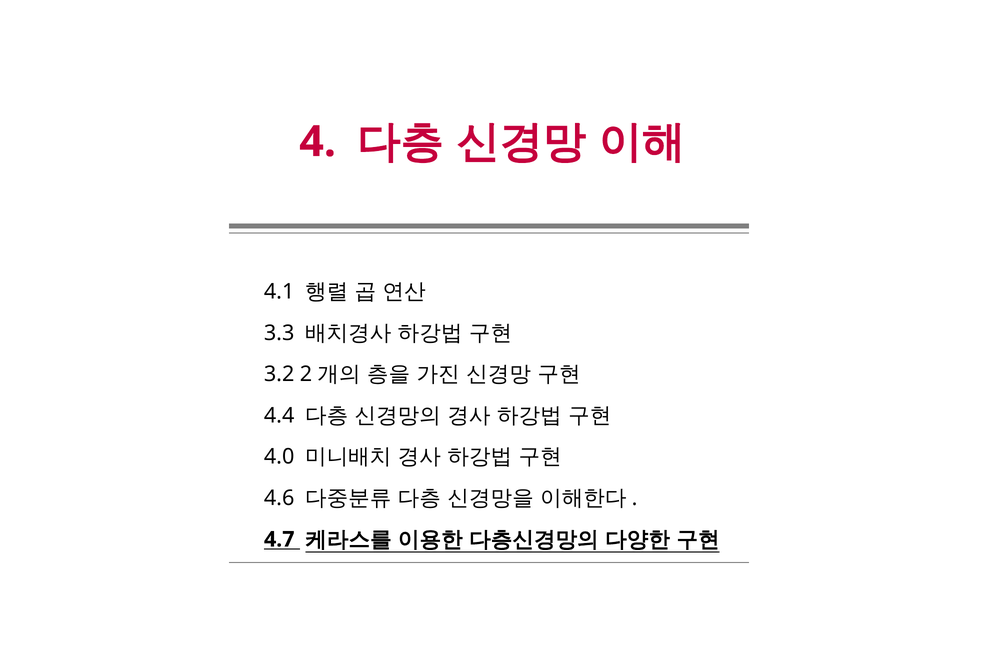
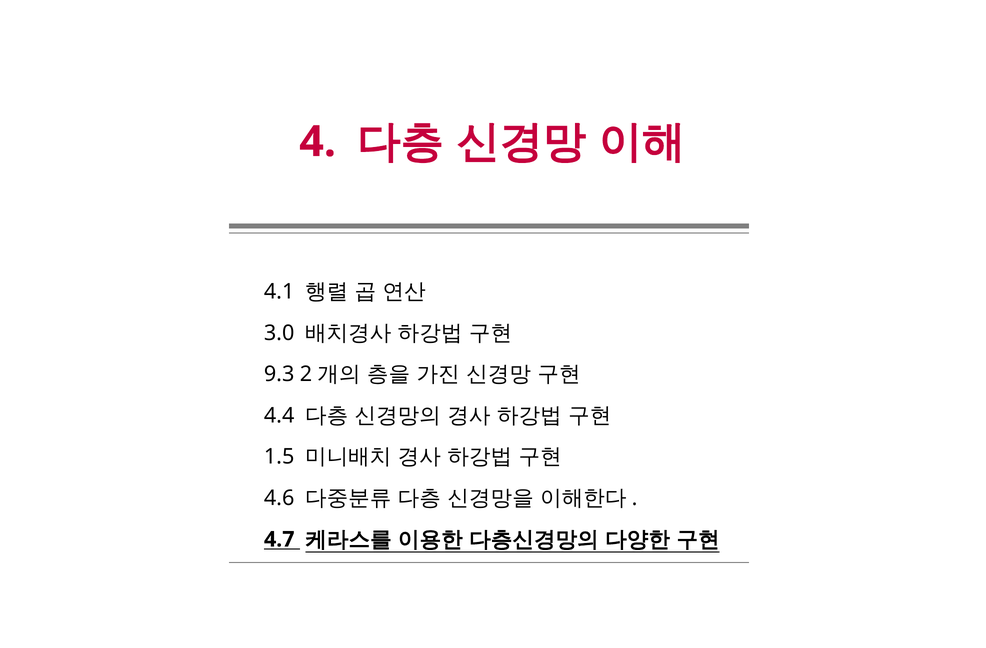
3.3: 3.3 -> 3.0
3.2: 3.2 -> 9.3
4.0: 4.0 -> 1.5
